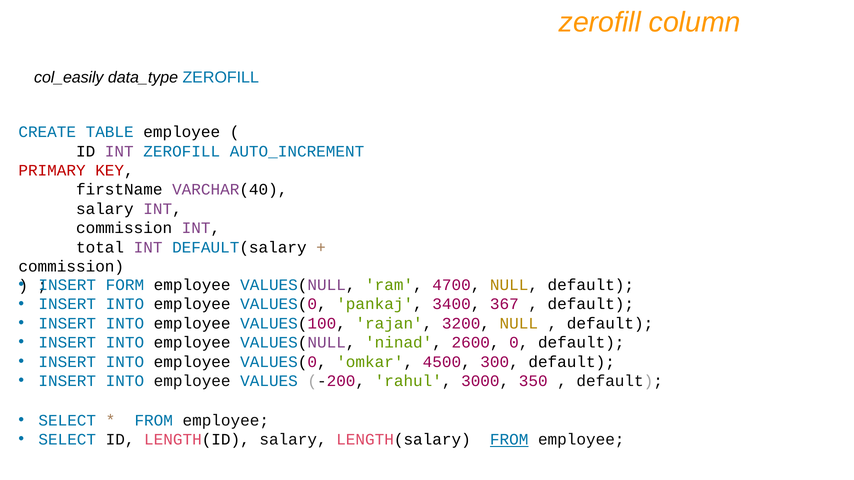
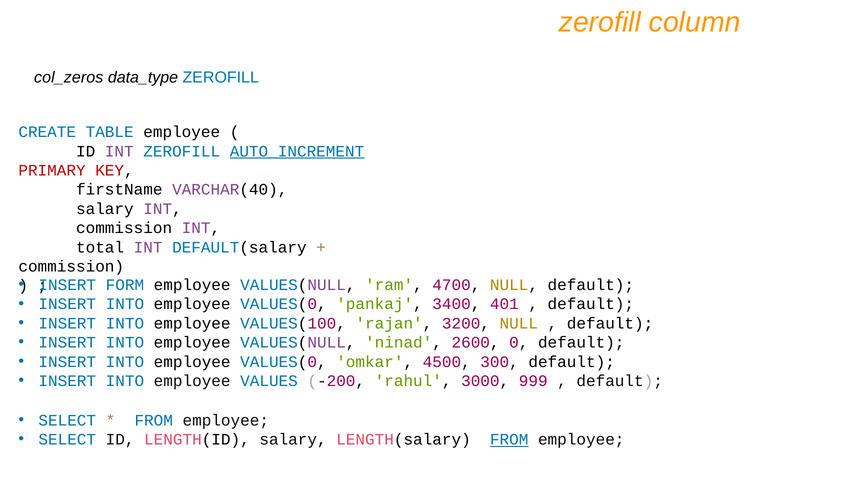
col_easily: col_easily -> col_zeros
AUTO_INCREMENT underline: none -> present
367: 367 -> 401
350: 350 -> 999
